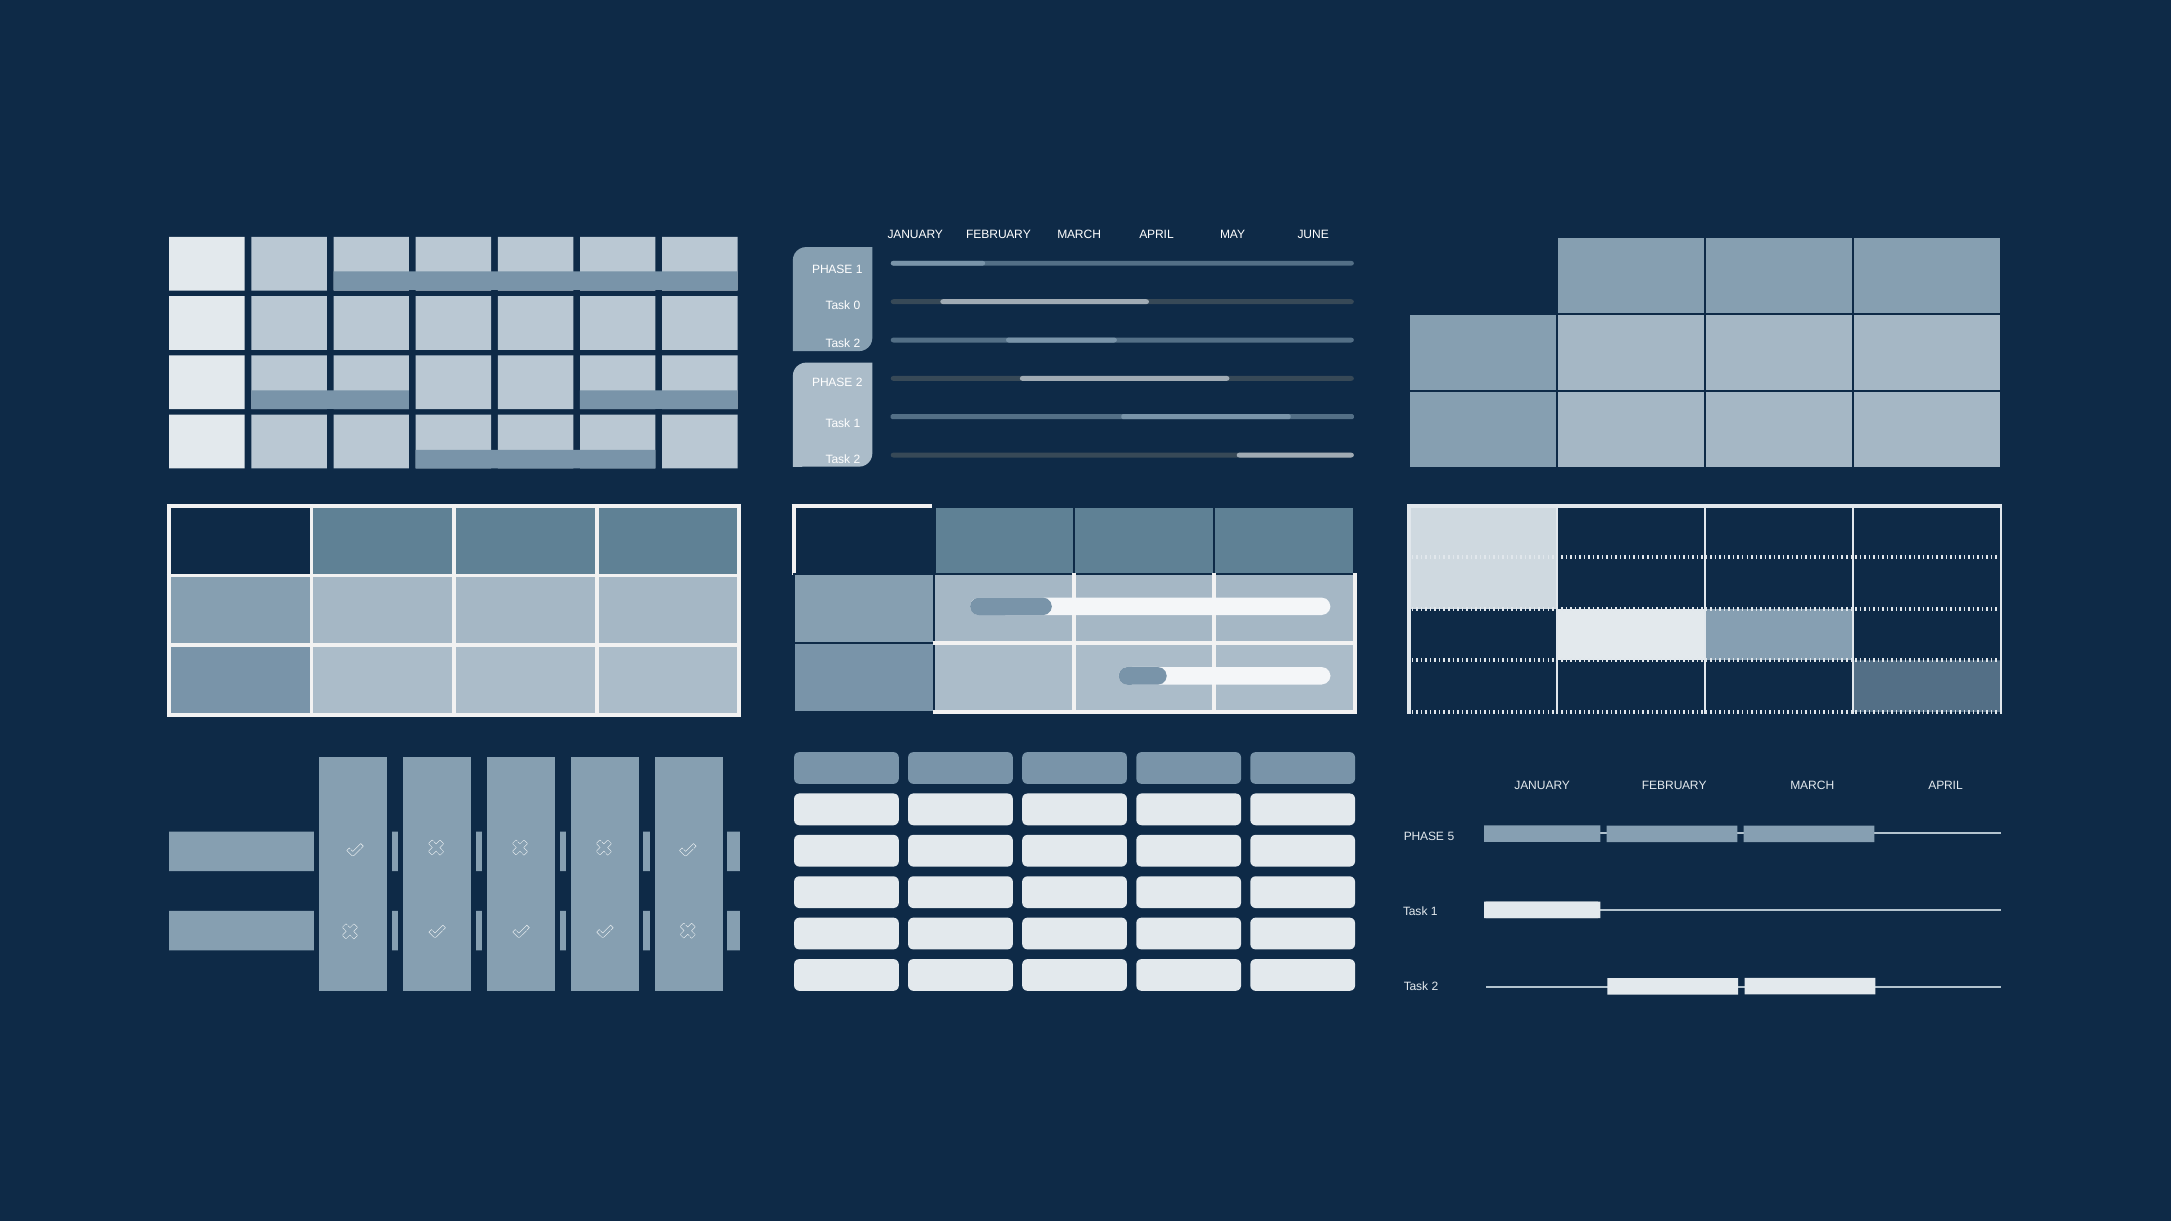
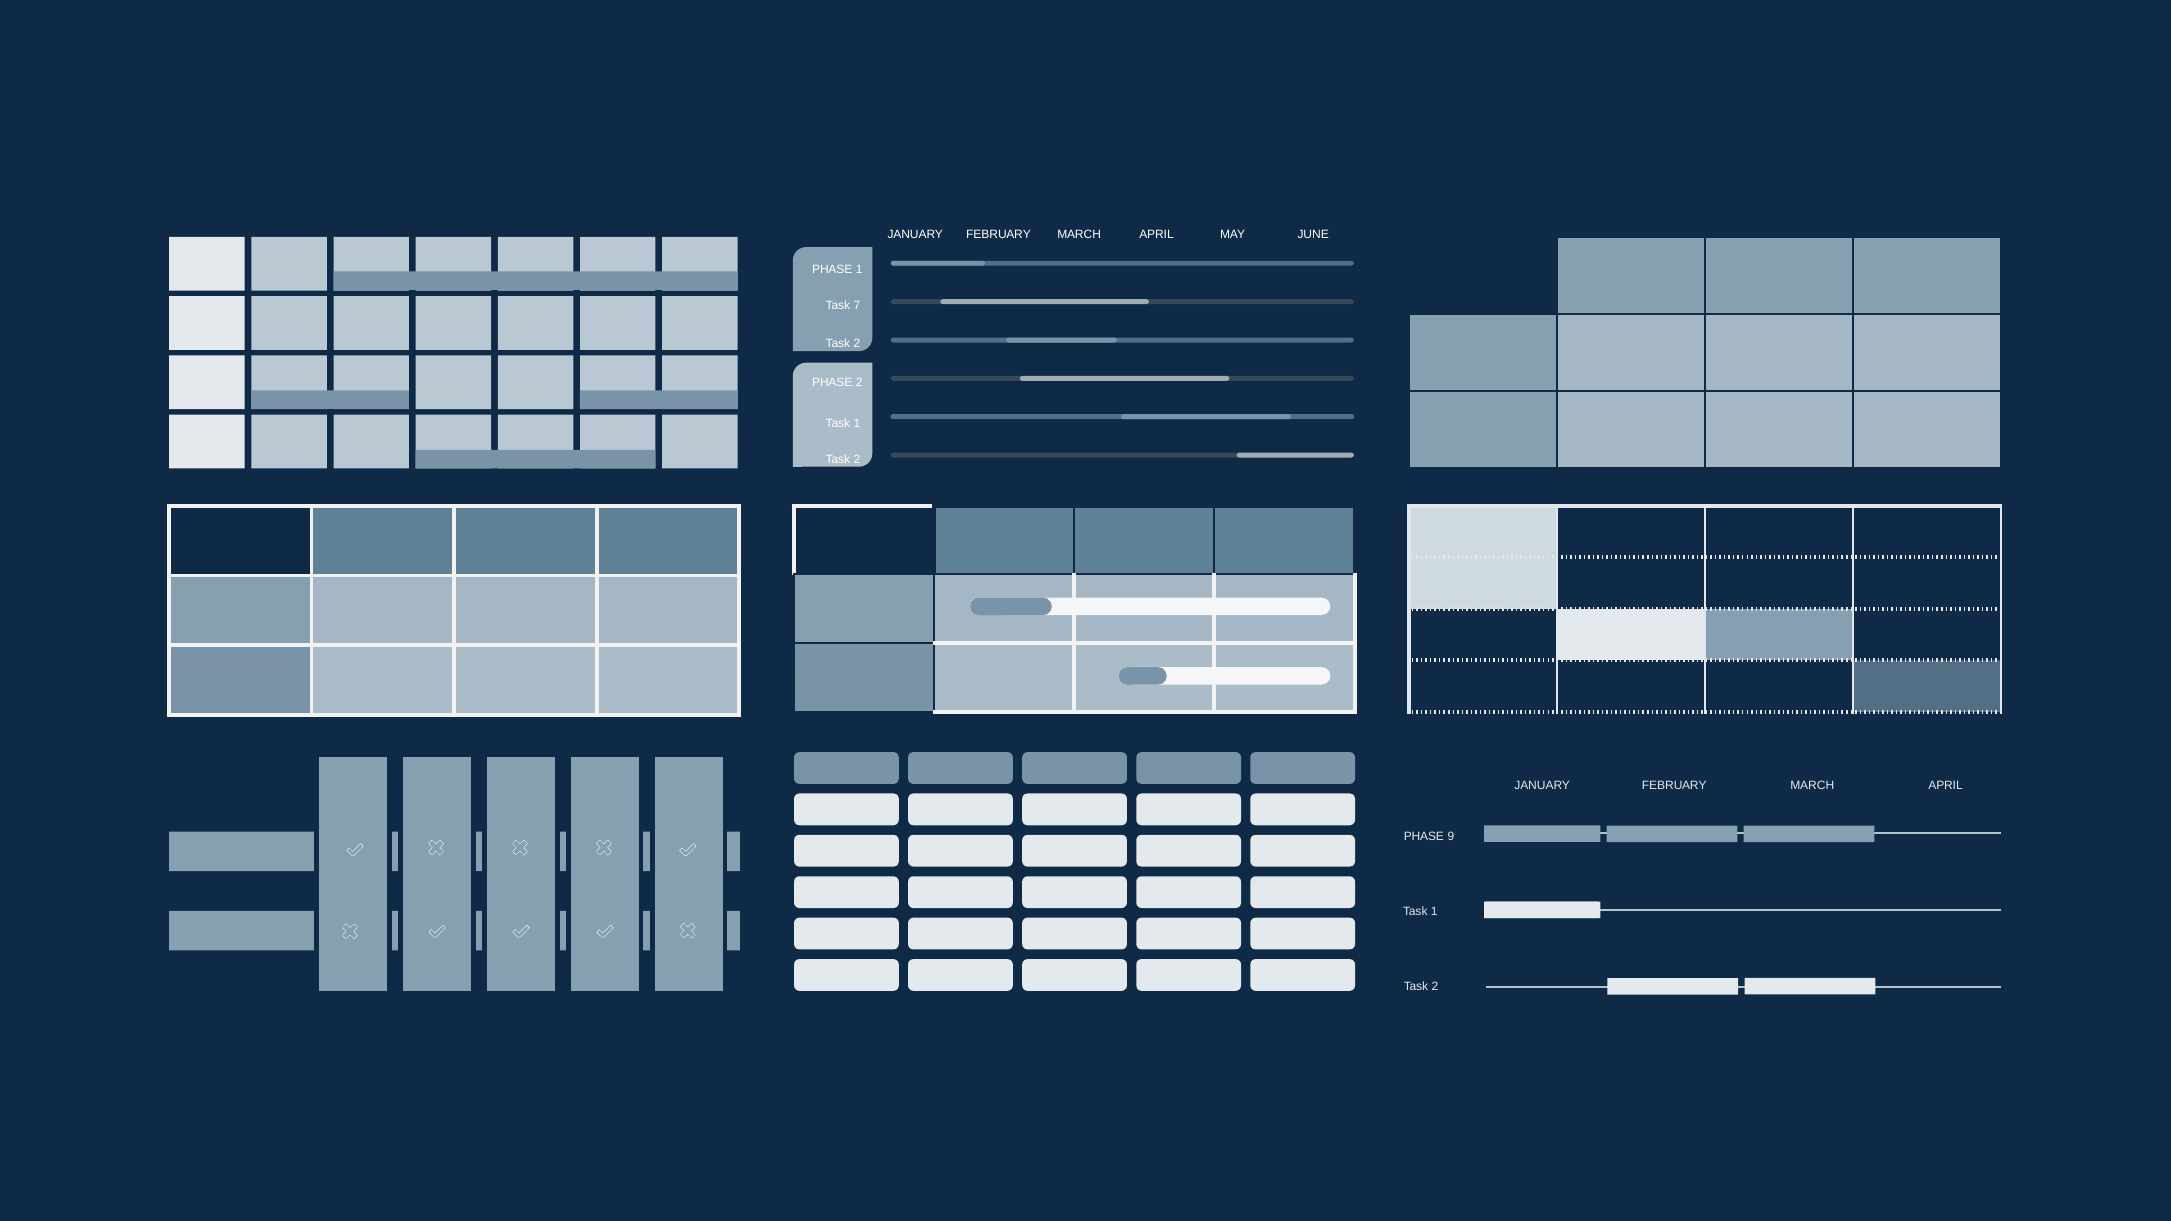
0: 0 -> 7
5: 5 -> 9
